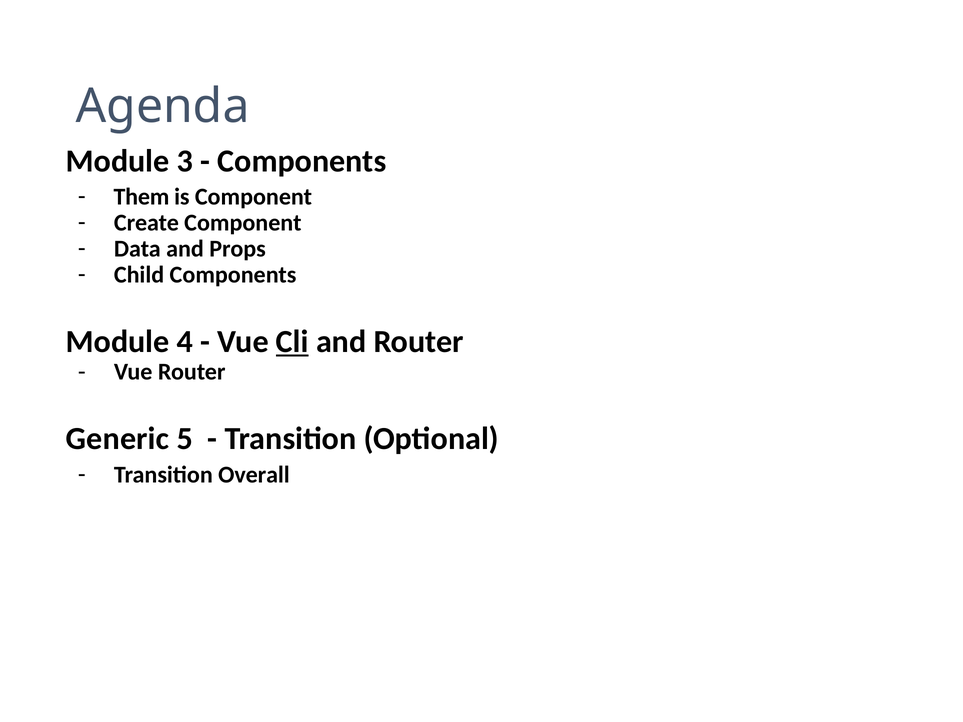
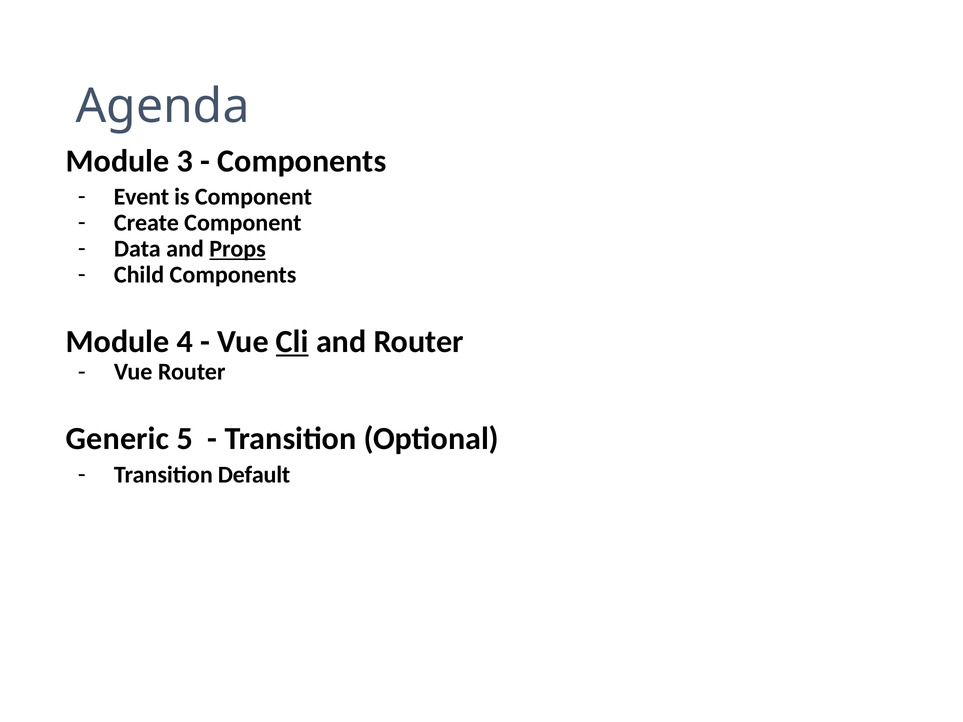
Them: Them -> Event
Props underline: none -> present
Overall: Overall -> Default
